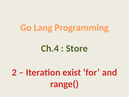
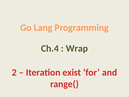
Store: Store -> Wrap
